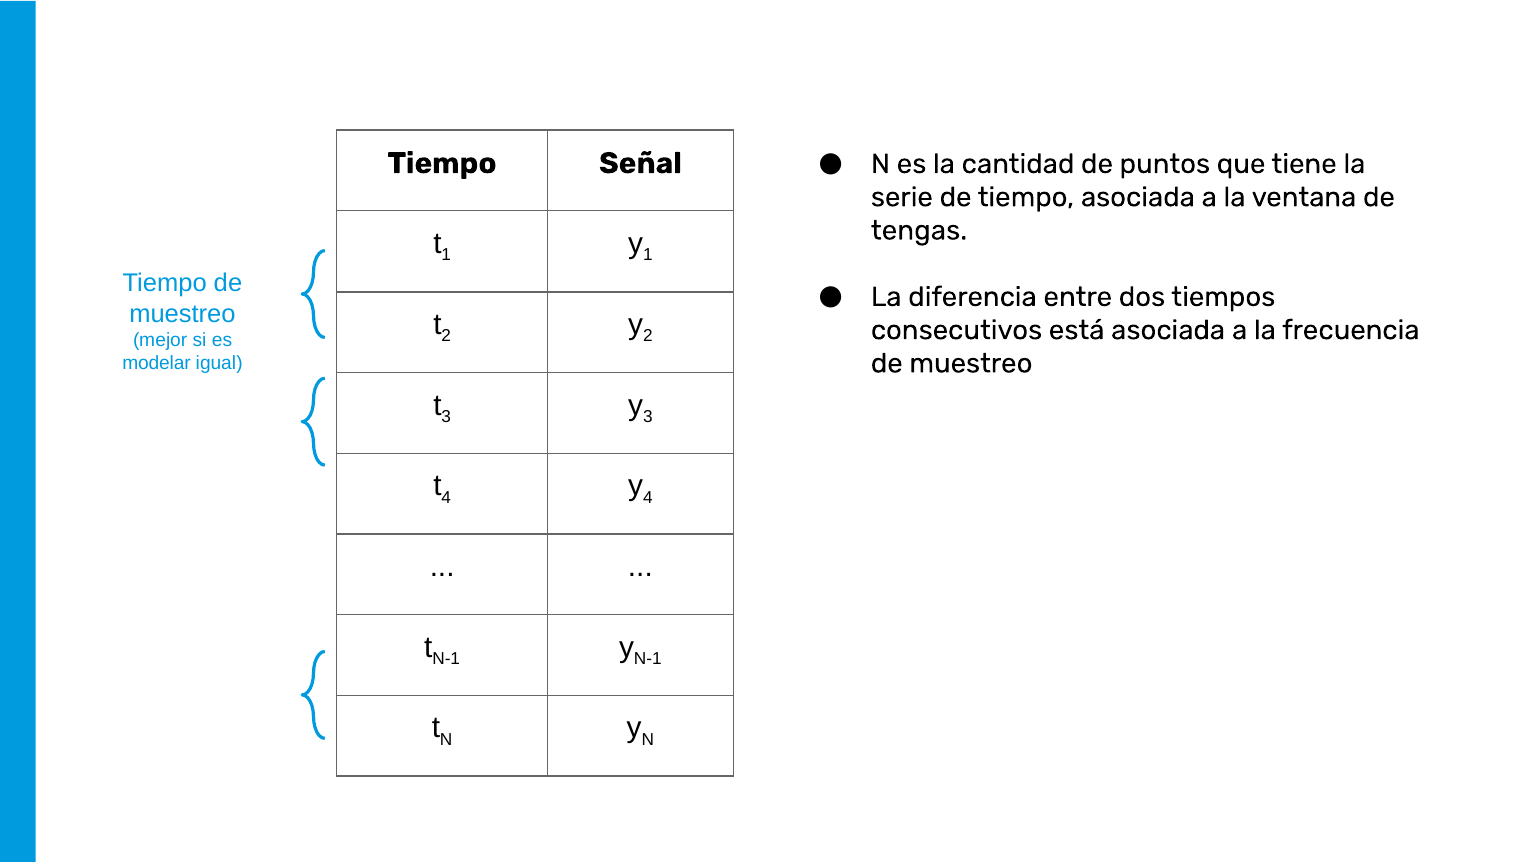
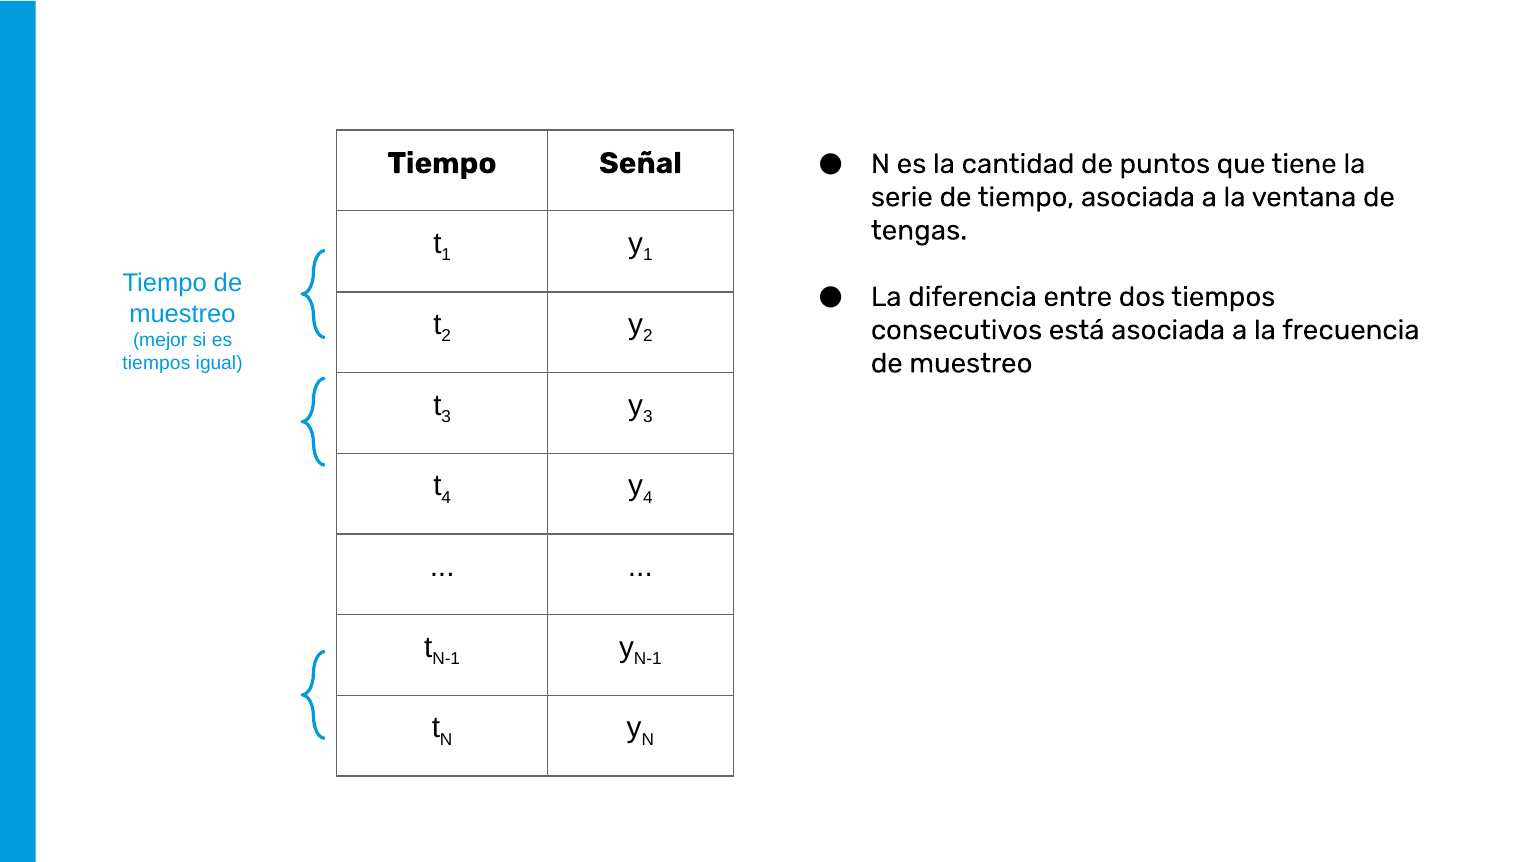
modelar at (157, 363): modelar -> tiempos
